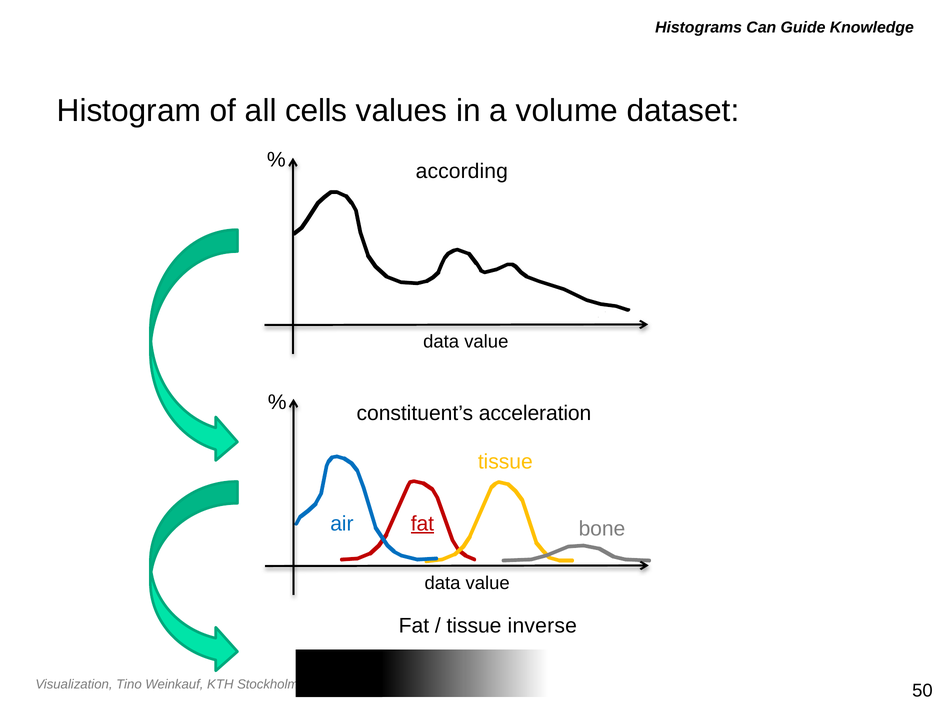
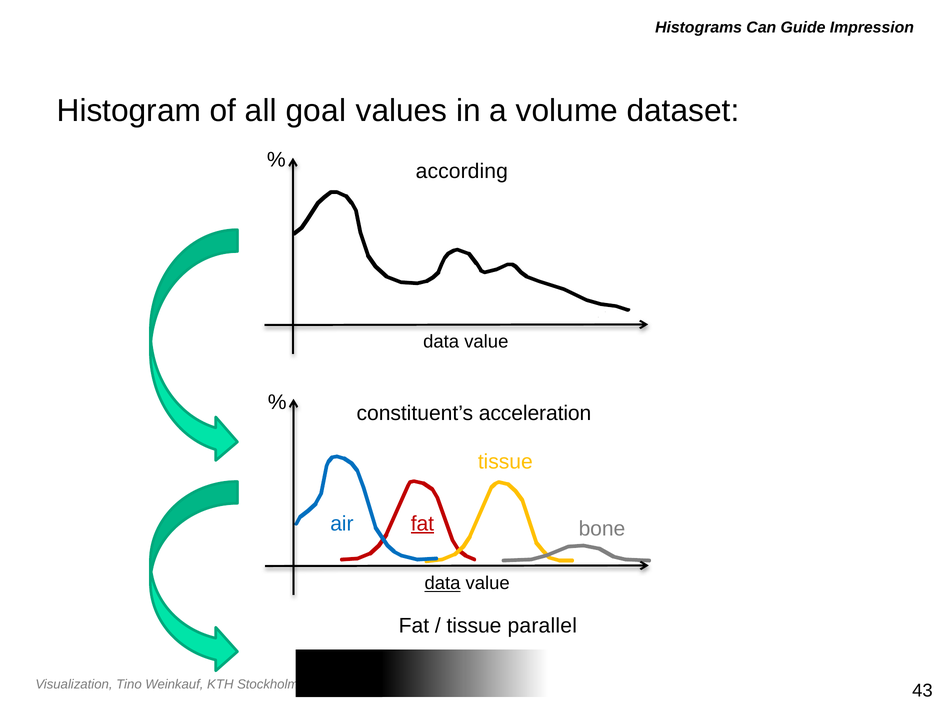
Knowledge: Knowledge -> Impression
cells: cells -> goal
data at (442, 583) underline: none -> present
inverse: inverse -> parallel
50: 50 -> 43
